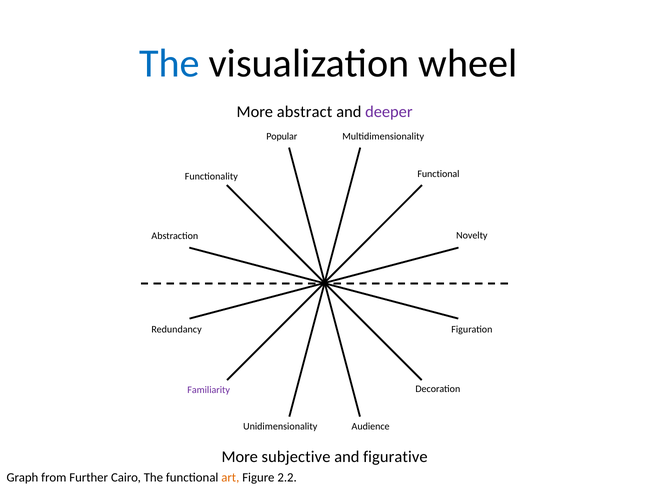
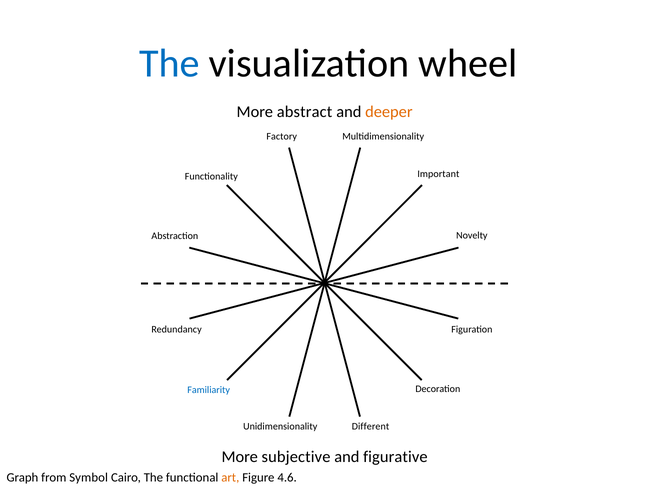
deeper colour: purple -> orange
Popular: Popular -> Factory
Functional at (438, 174): Functional -> Important
Familiarity colour: purple -> blue
Audience: Audience -> Different
Further: Further -> Symbol
2.2: 2.2 -> 4.6
